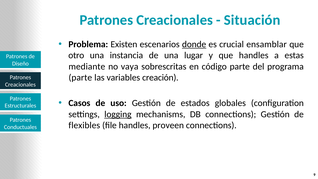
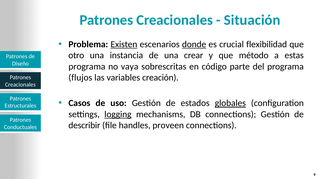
Existen underline: none -> present
ensamblar: ensamblar -> flexibilidad
lugar: lugar -> crear
que handles: handles -> método
mediante at (87, 66): mediante -> programa
parte at (80, 78): parte -> flujos
globales underline: none -> present
flexibles: flexibles -> describir
